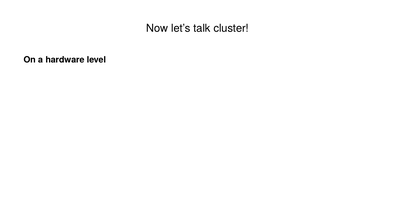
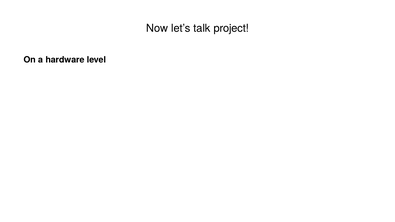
cluster: cluster -> project
